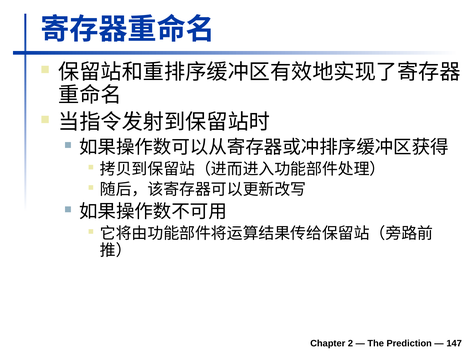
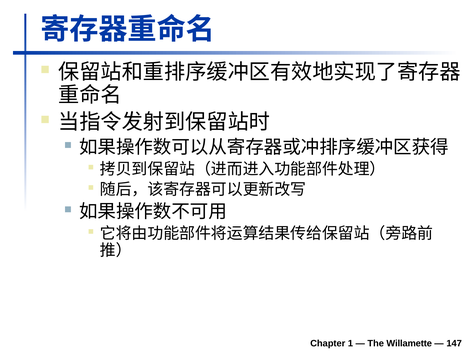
2: 2 -> 1
Prediction: Prediction -> Willamette
